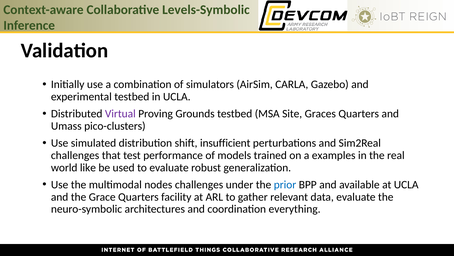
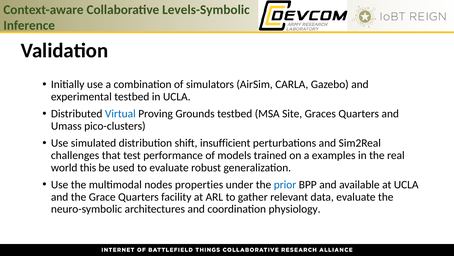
Virtual colour: purple -> blue
like: like -> this
nodes challenges: challenges -> properties
everything: everything -> physiology
